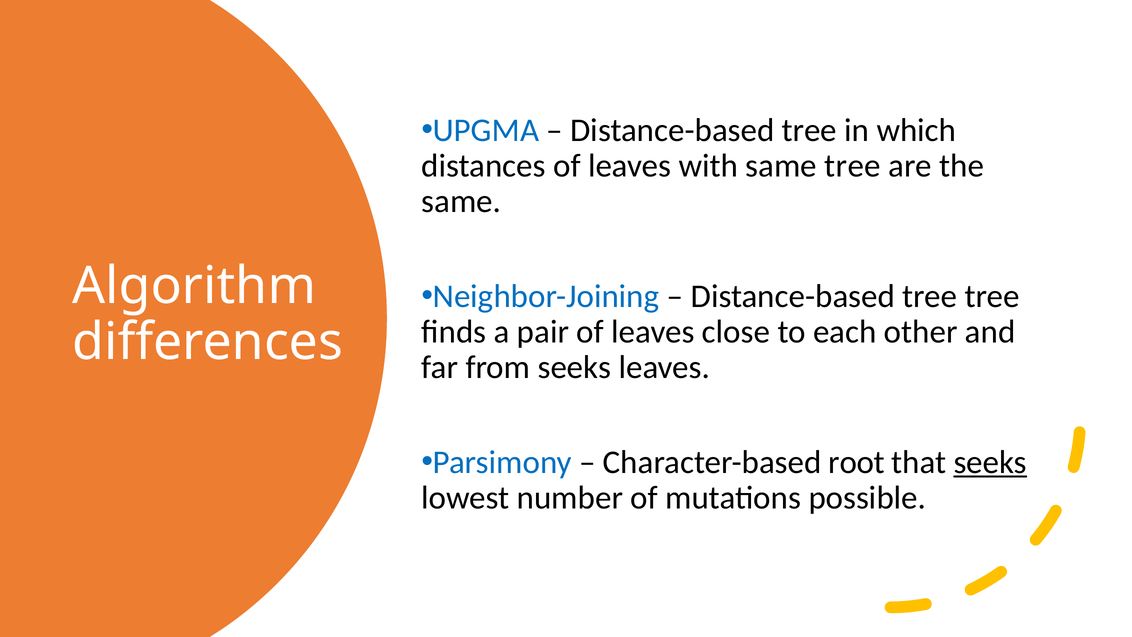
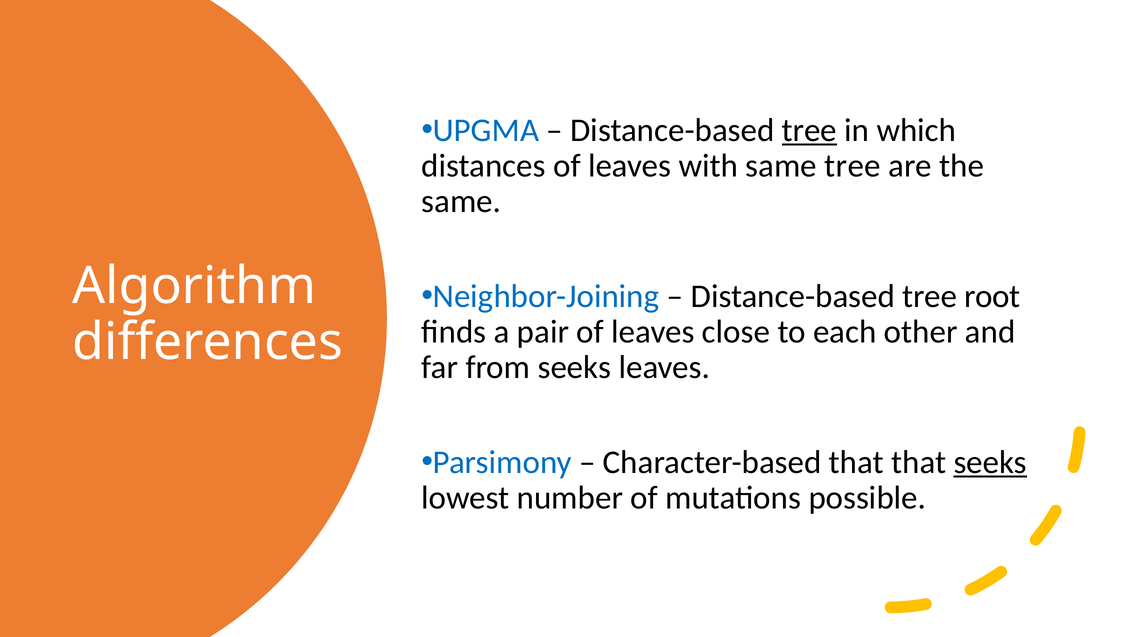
tree at (809, 130) underline: none -> present
tree tree: tree -> root
Character-based root: root -> that
